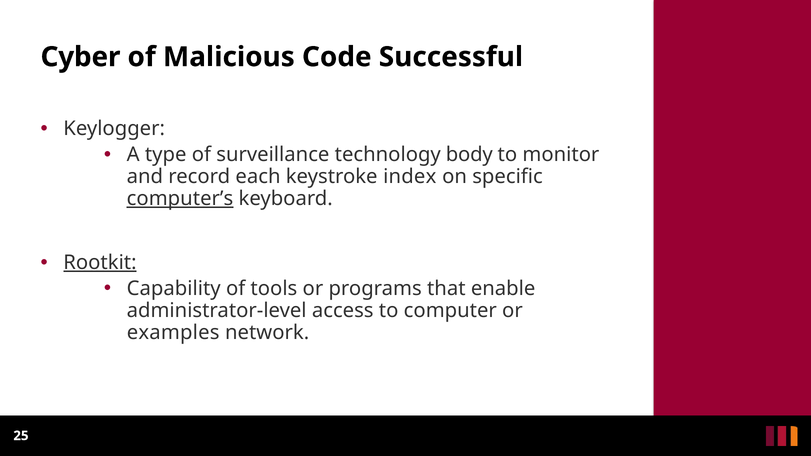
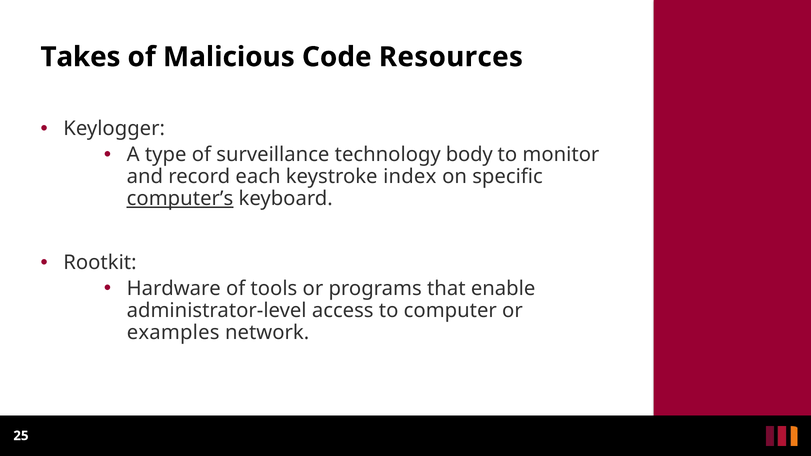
Cyber: Cyber -> Takes
Successful: Successful -> Resources
Rootkit underline: present -> none
Capability: Capability -> Hardware
